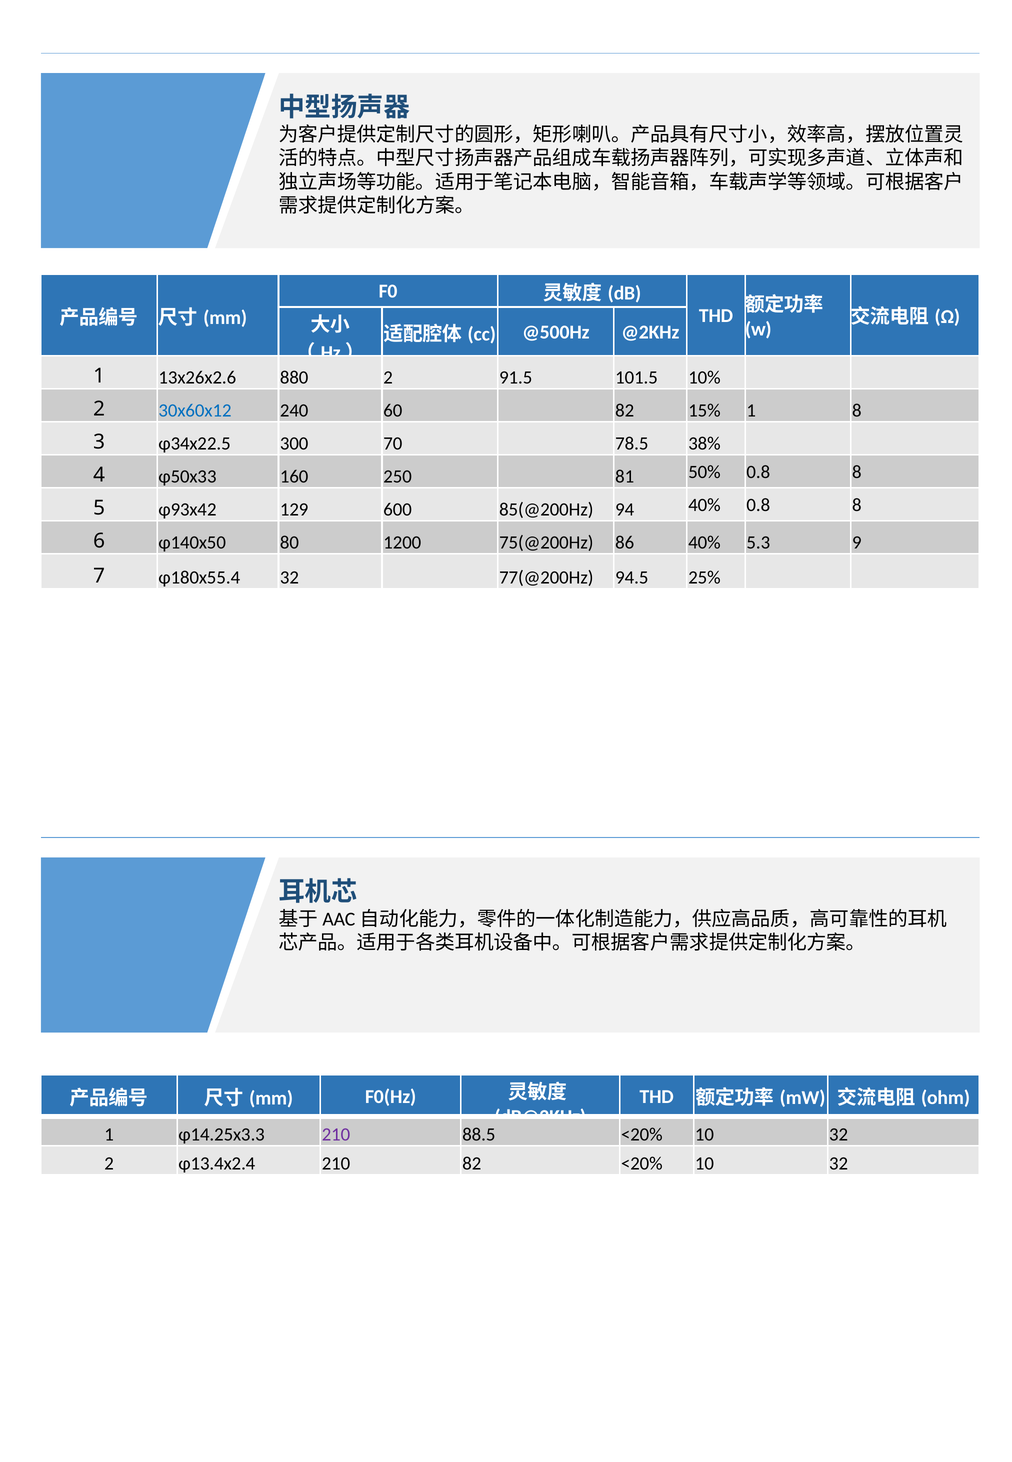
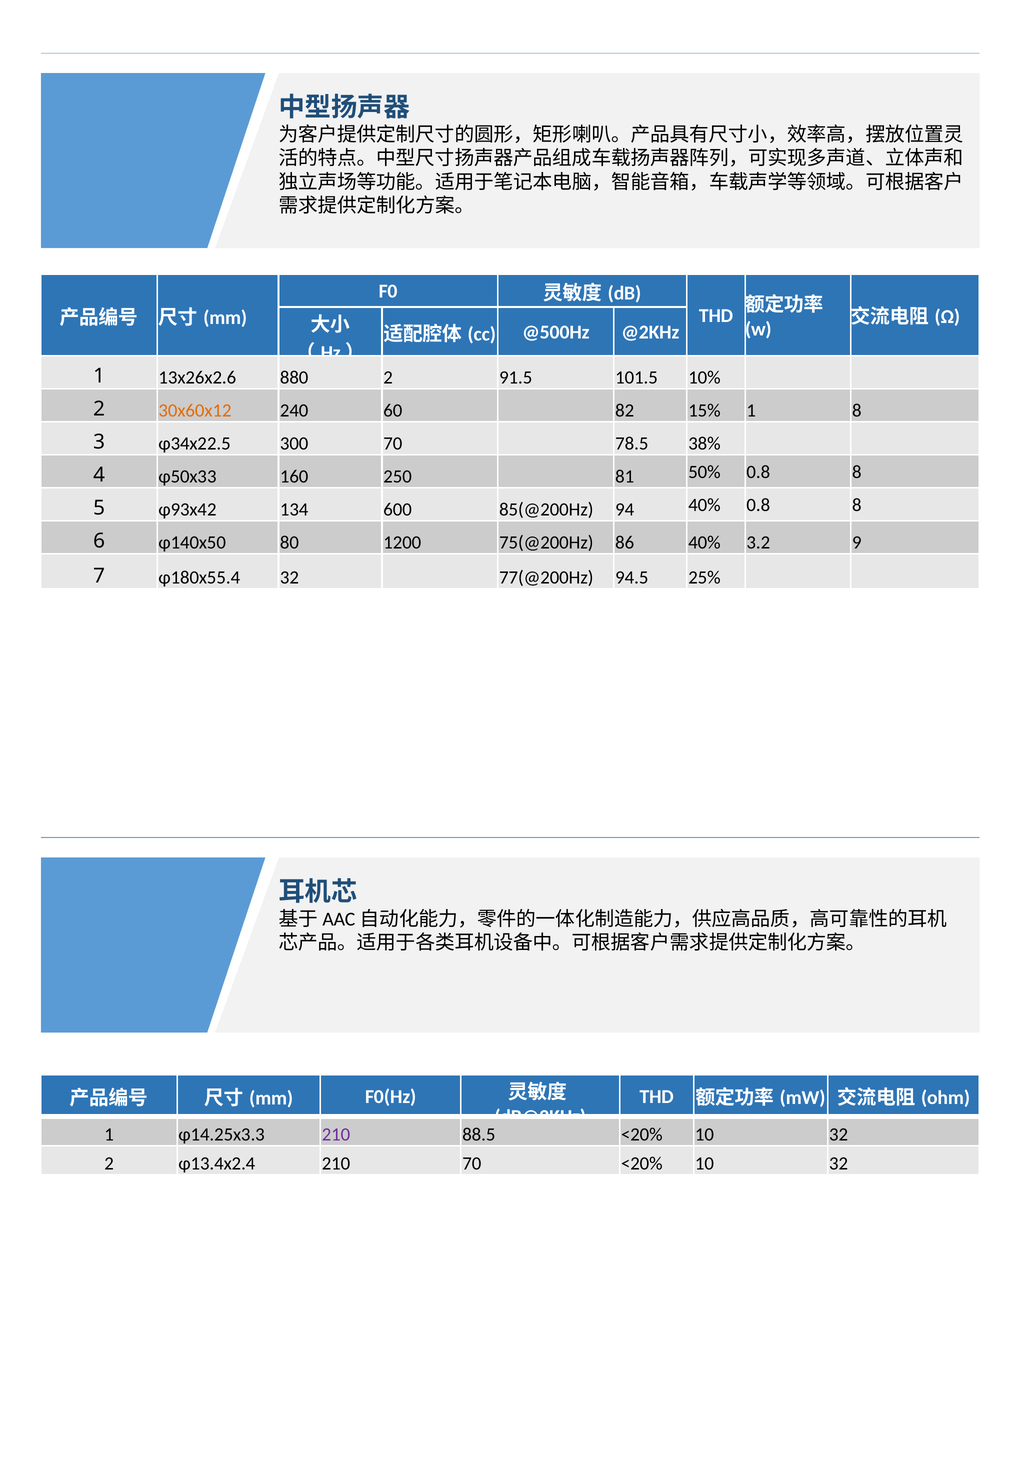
30x60x12 colour: blue -> orange
129: 129 -> 134
5.3: 5.3 -> 3.2
210 82: 82 -> 70
